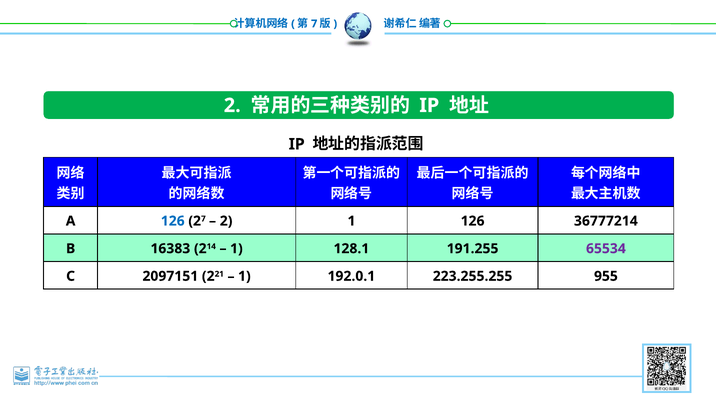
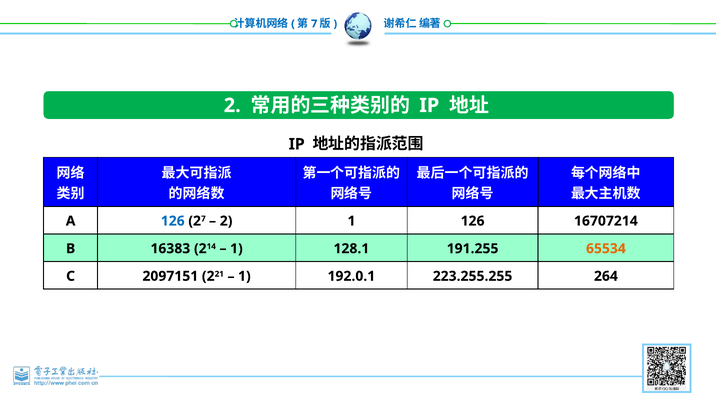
36777214: 36777214 -> 16707214
65534 colour: purple -> orange
955: 955 -> 264
